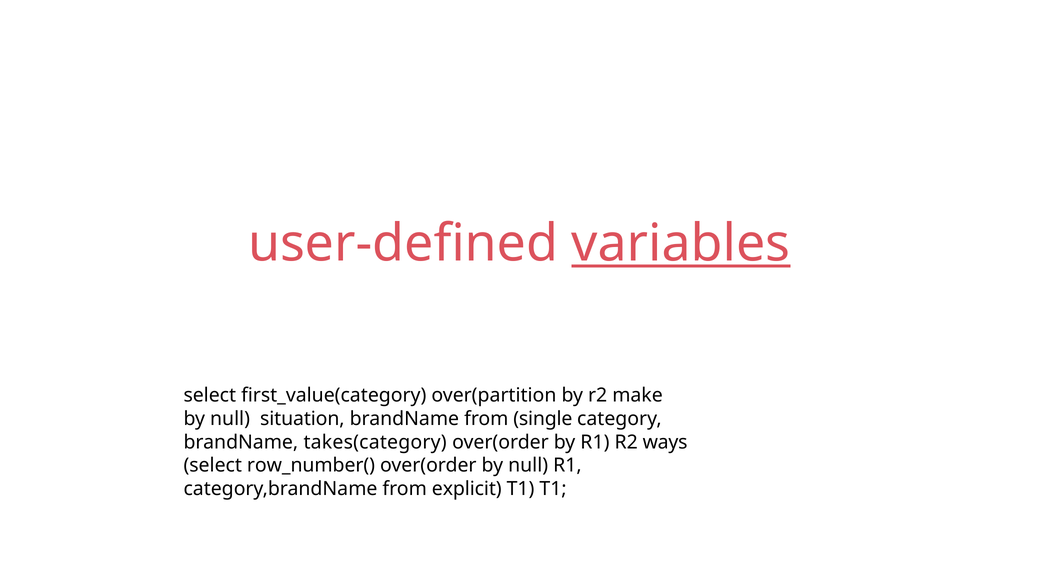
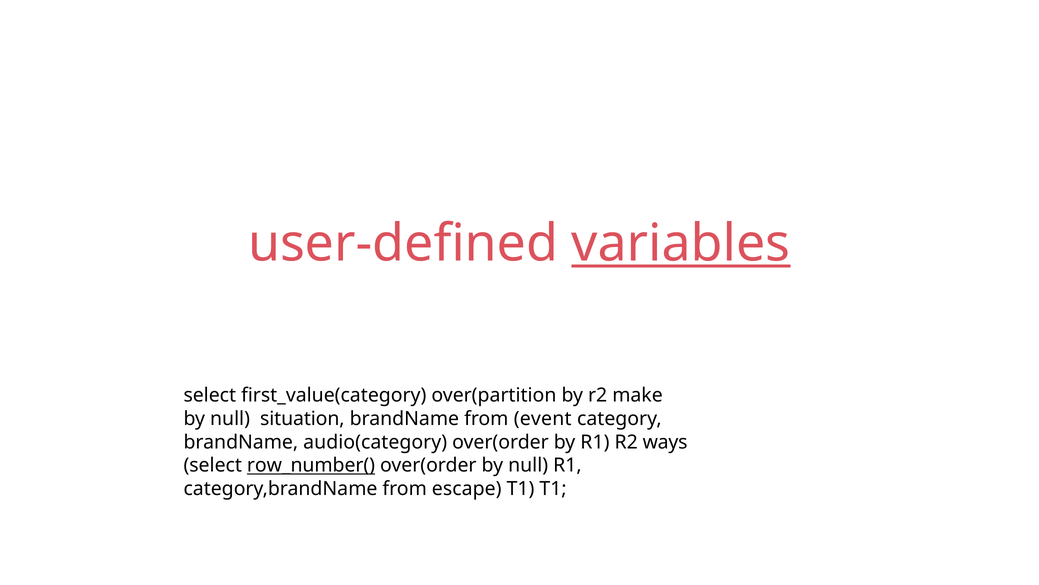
single: single -> event
takes(category: takes(category -> audio(category
row_number( underline: none -> present
explicit: explicit -> escape
